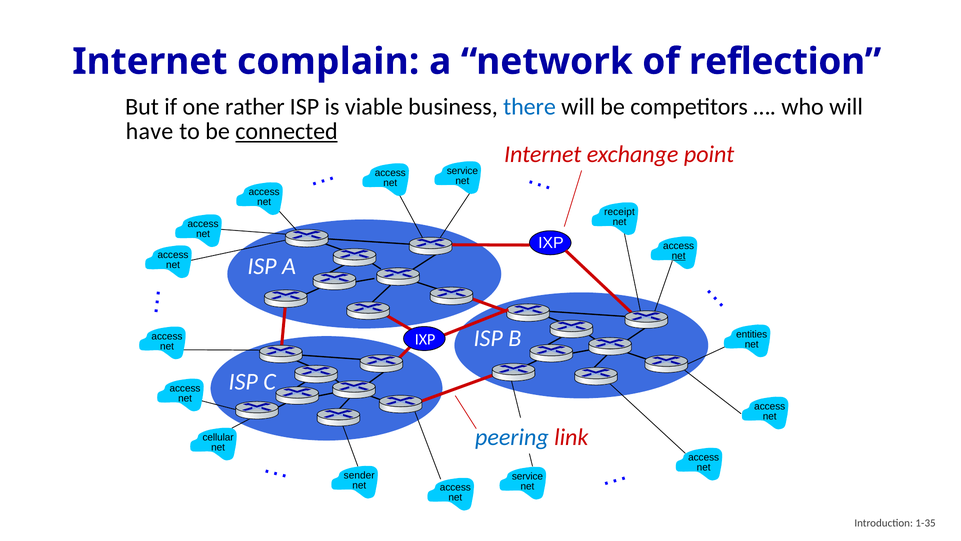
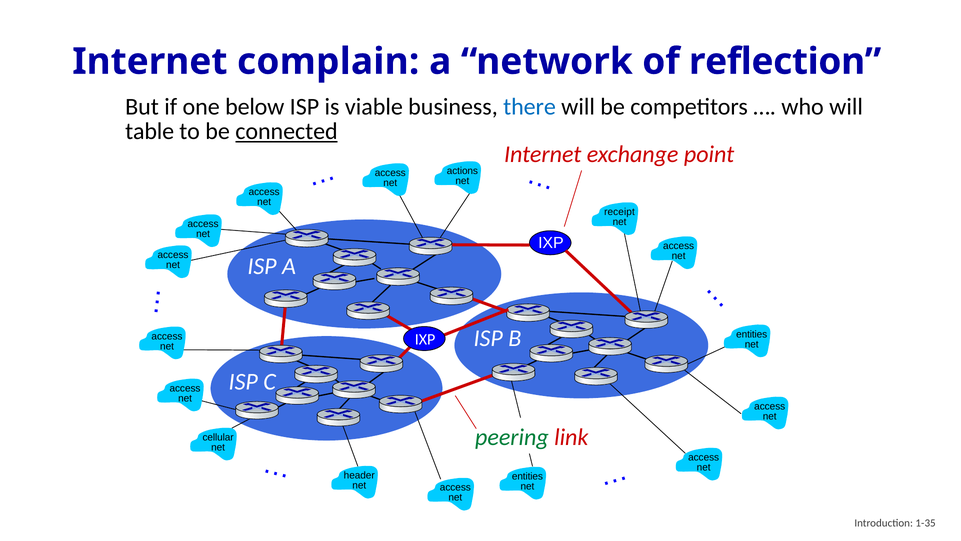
rather: rather -> below
have: have -> table
service at (462, 171): service -> actions
net at (679, 256) underline: present -> none
peering colour: blue -> green
sender: sender -> header
service at (527, 476): service -> entities
